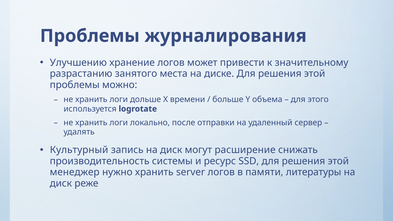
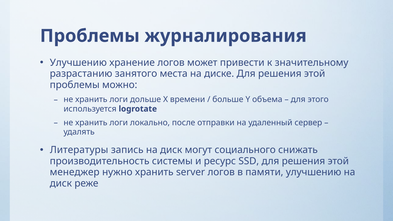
Культурный: Культурный -> Литературы
расширение: расширение -> социального
памяти литературы: литературы -> улучшению
